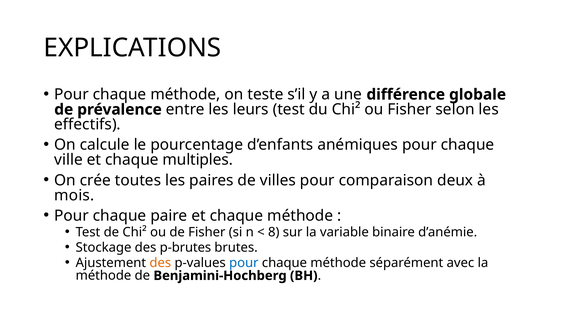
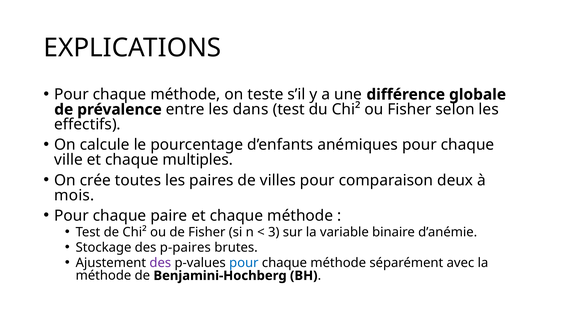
leurs: leurs -> dans
8: 8 -> 3
p-brutes: p-brutes -> p-paires
des at (160, 263) colour: orange -> purple
